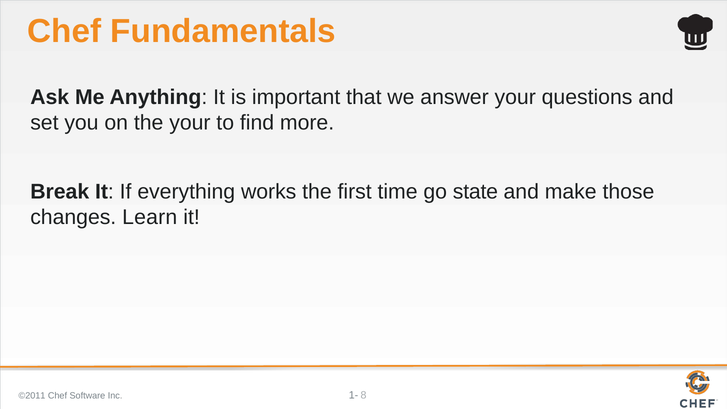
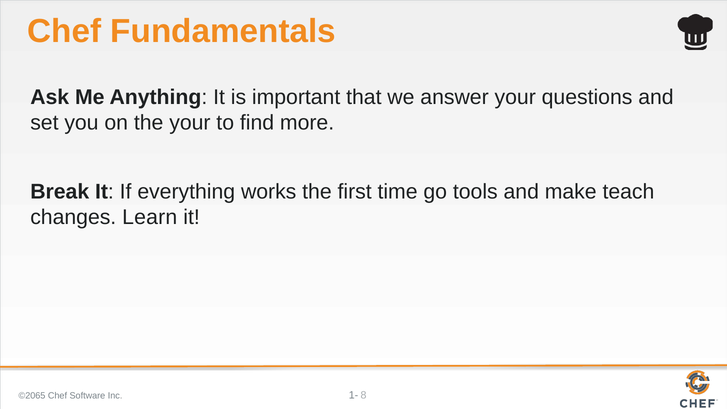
state: state -> tools
those: those -> teach
©2011: ©2011 -> ©2065
